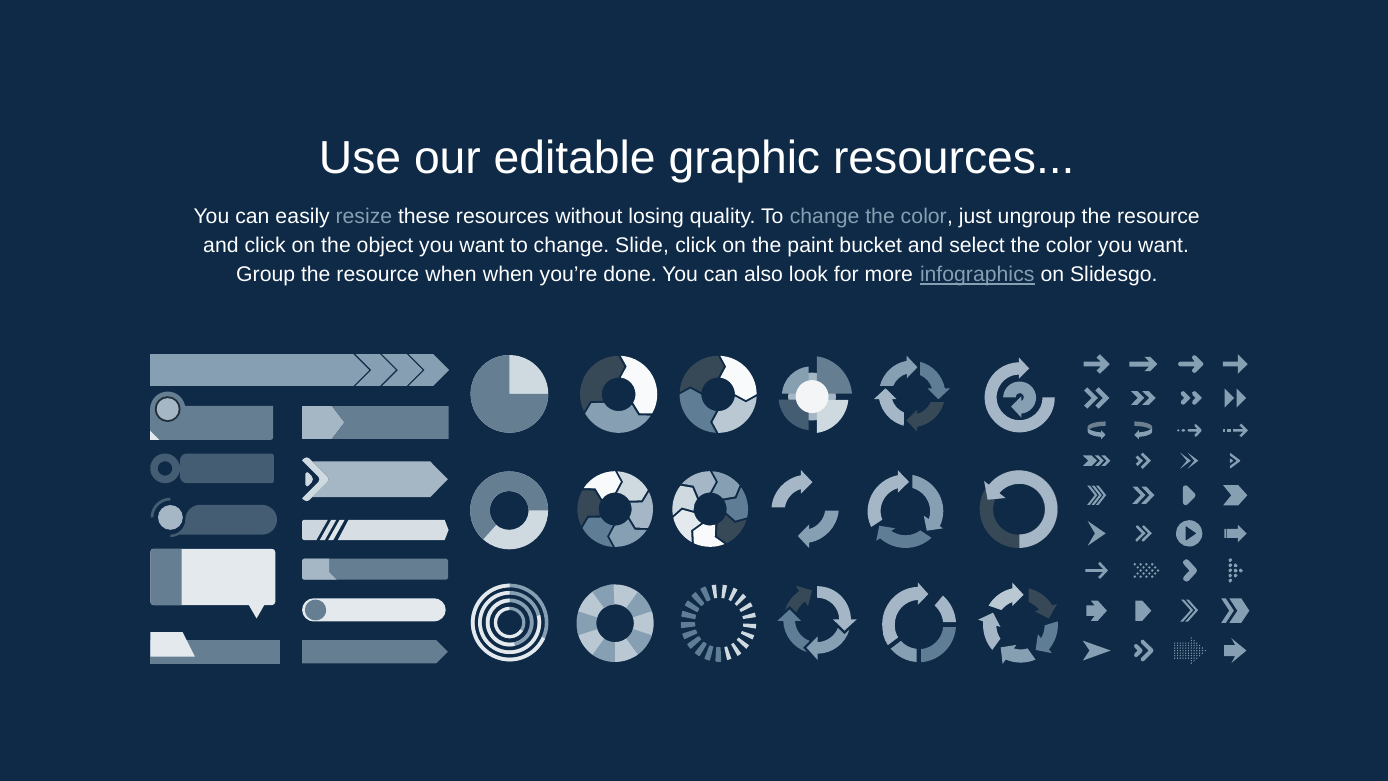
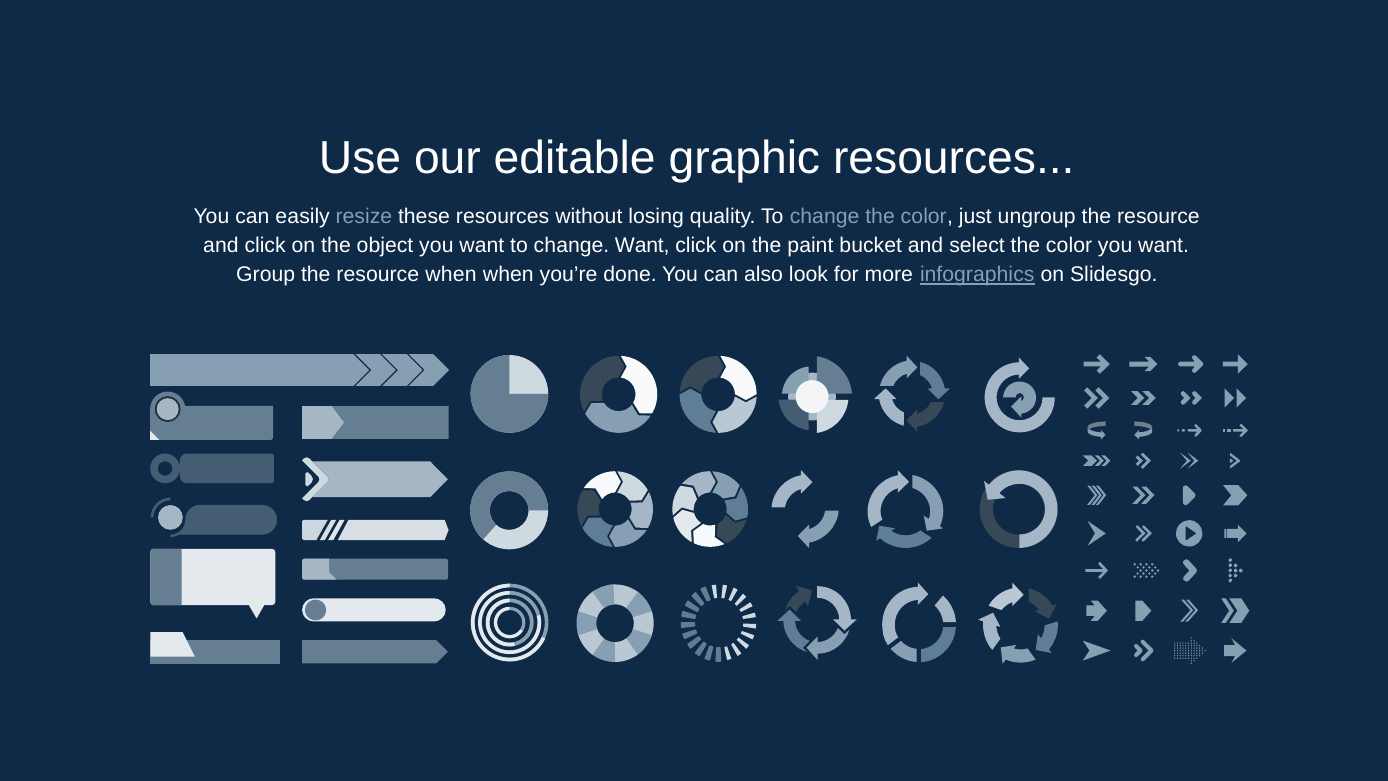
change Slide: Slide -> Want
